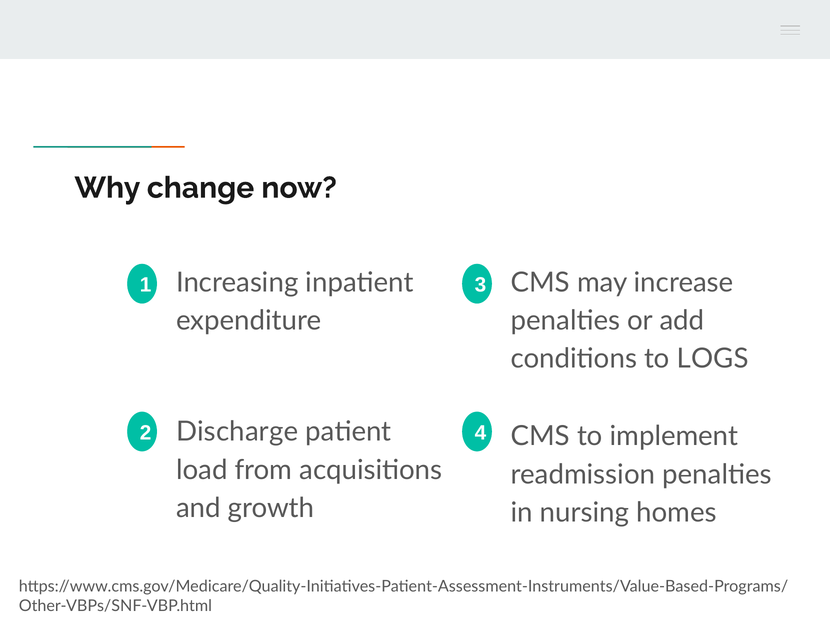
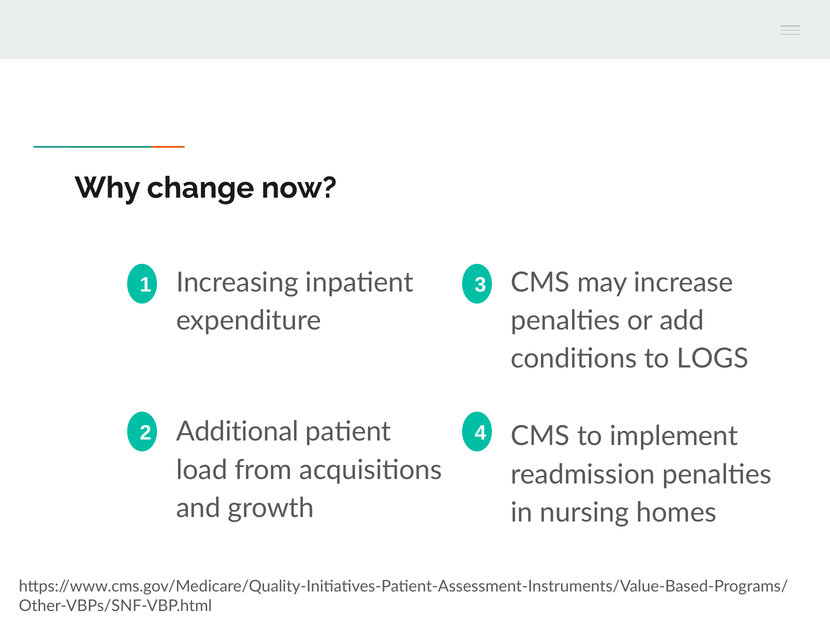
Discharge: Discharge -> Additional
